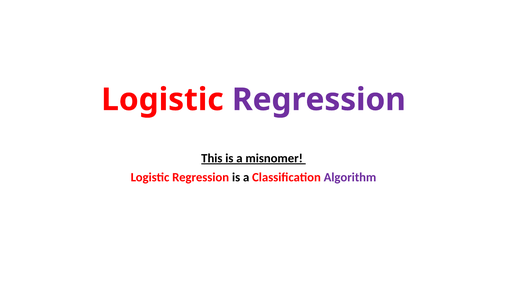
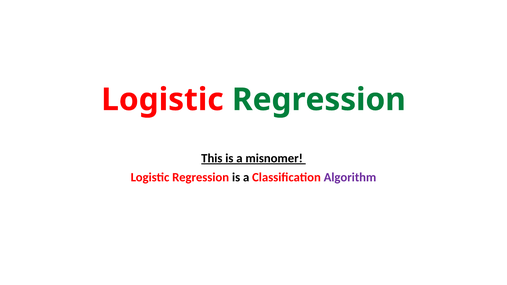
Regression at (319, 100) colour: purple -> green
